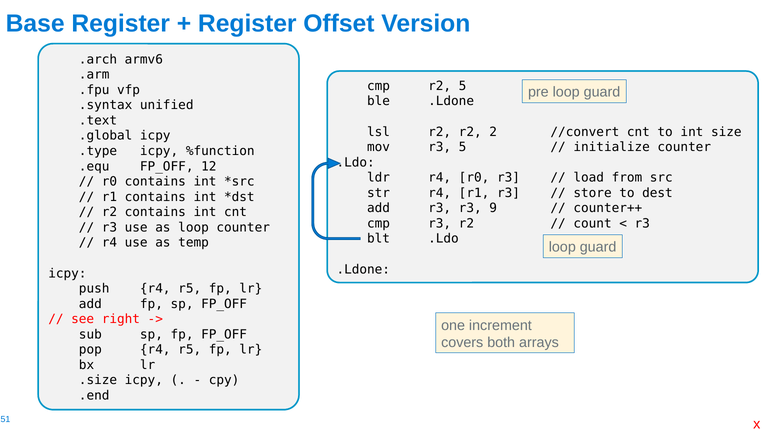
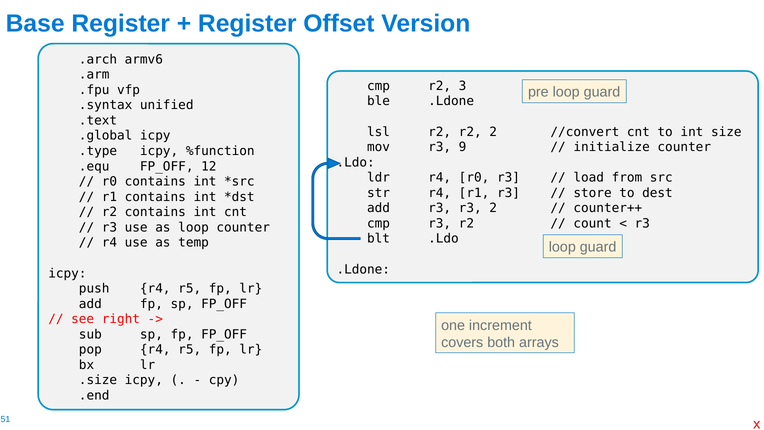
r2 5: 5 -> 3
r3 5: 5 -> 9
r3 9: 9 -> 2
